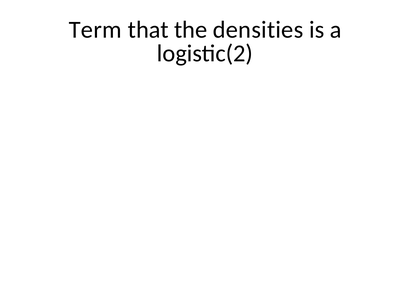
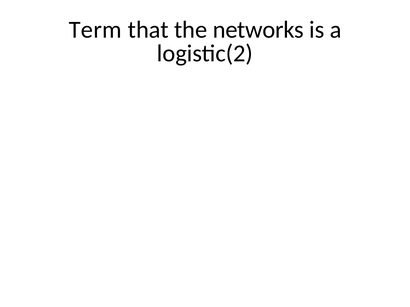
densities: densities -> networks
